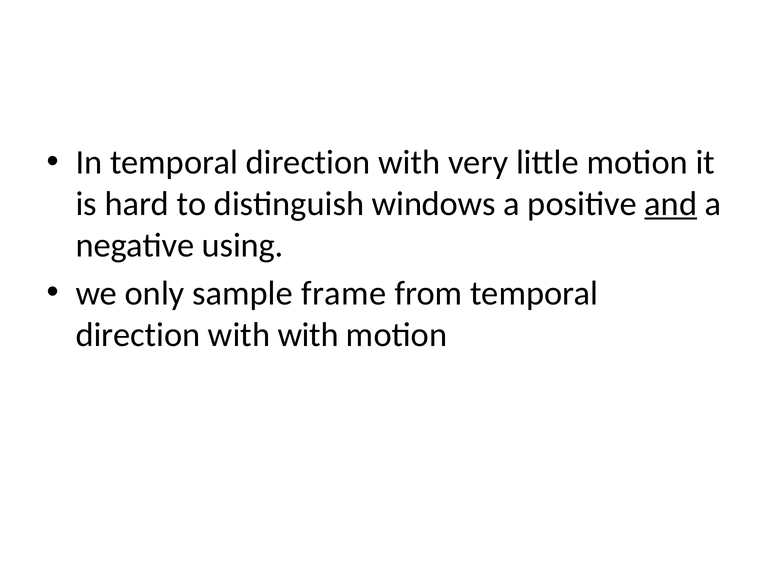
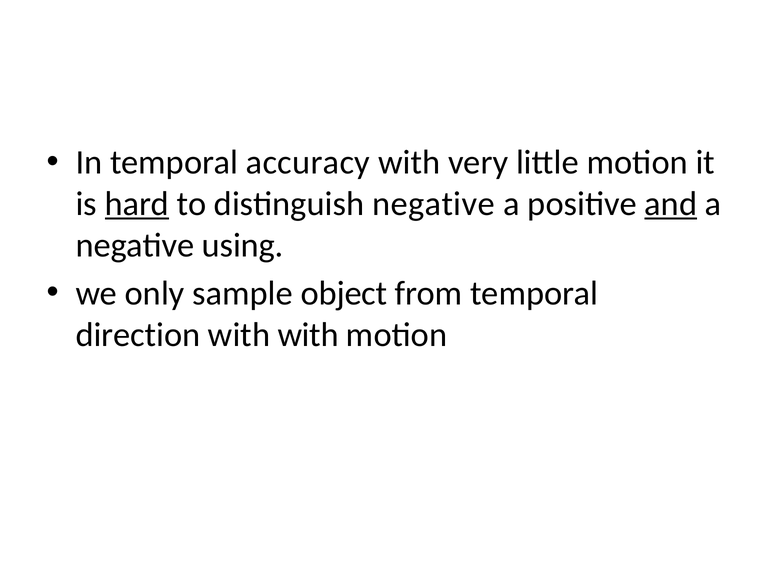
In temporal direction: direction -> accuracy
hard underline: none -> present
distinguish windows: windows -> negative
frame: frame -> object
